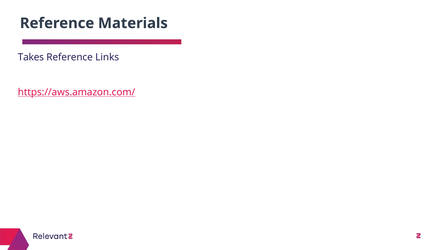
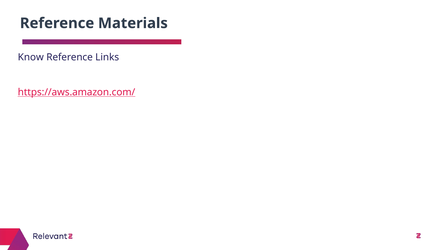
Takes: Takes -> Know
